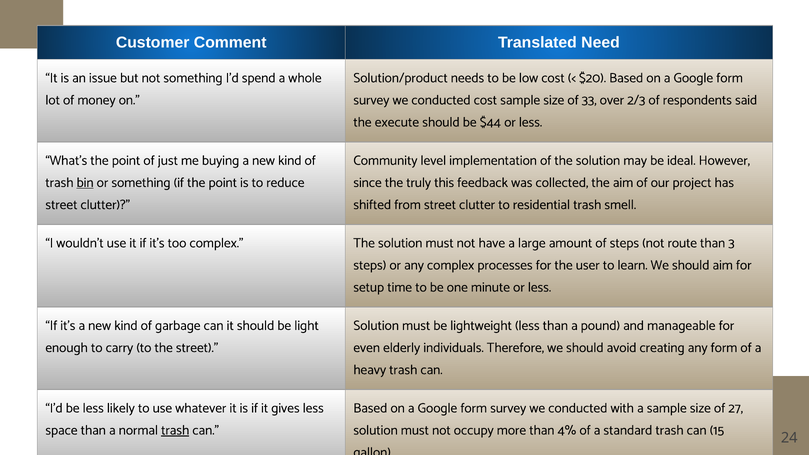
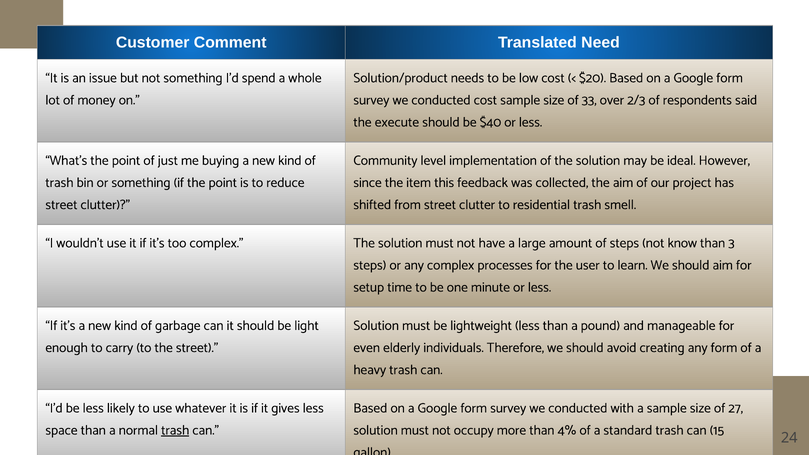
$44: $44 -> $40
bin underline: present -> none
truly: truly -> item
route: route -> know
